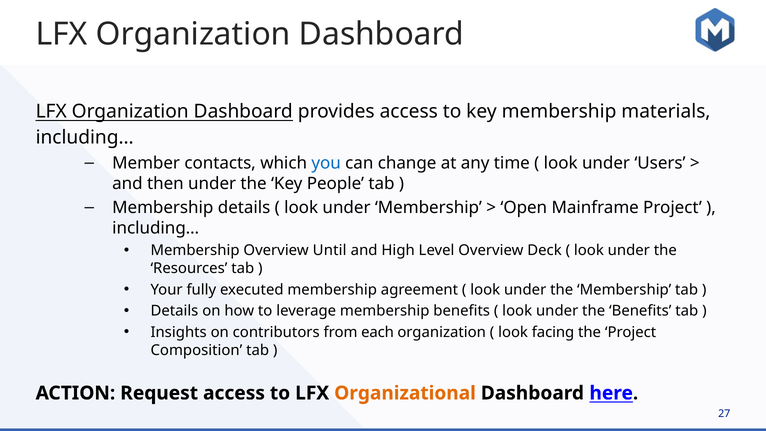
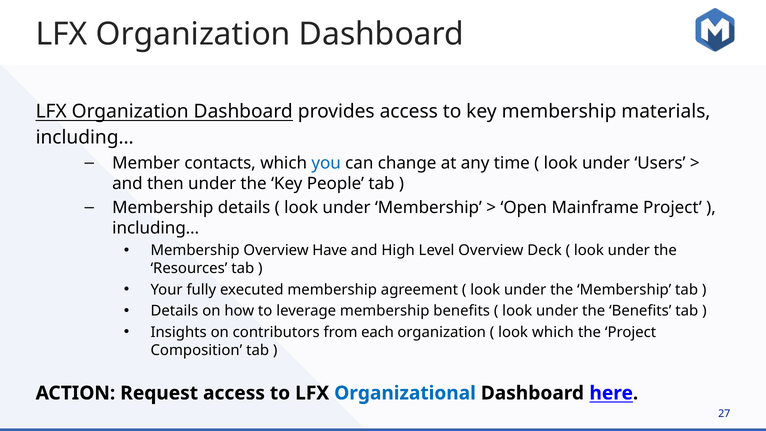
Until: Until -> Have
look facing: facing -> which
Organizational colour: orange -> blue
